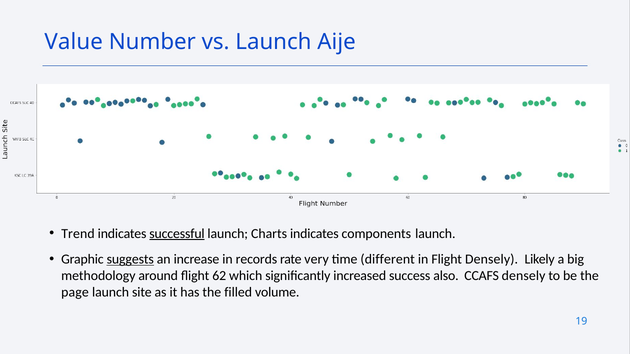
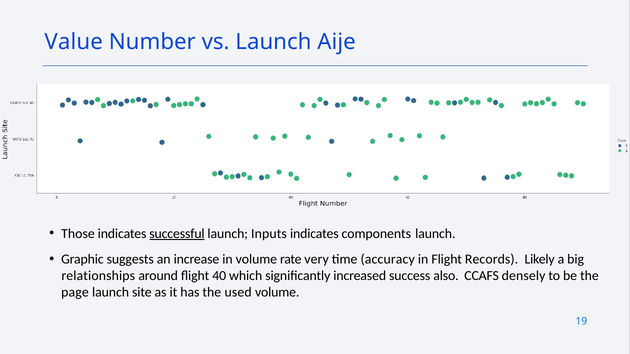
Trend: Trend -> Those
Charts: Charts -> Inputs
suggests underline: present -> none
in records: records -> volume
different: different -> accuracy
Flight Densely: Densely -> Records
methodology: methodology -> relationships
62: 62 -> 40
filled: filled -> used
